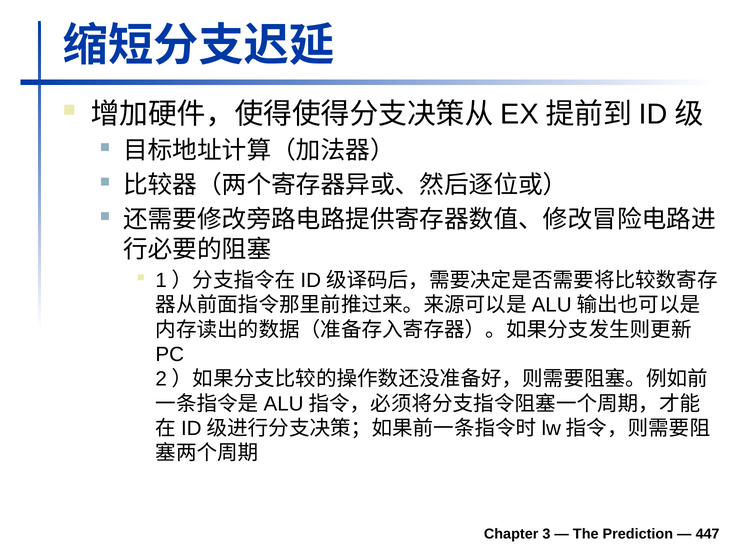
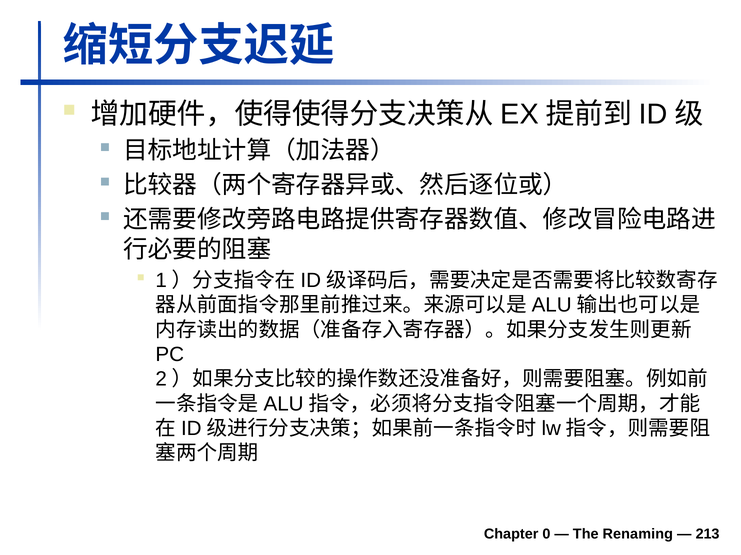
3: 3 -> 0
Prediction: Prediction -> Renaming
447: 447 -> 213
